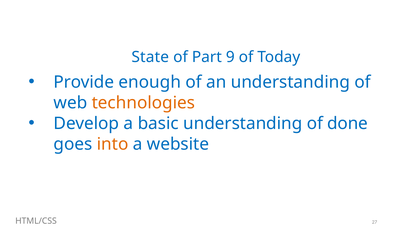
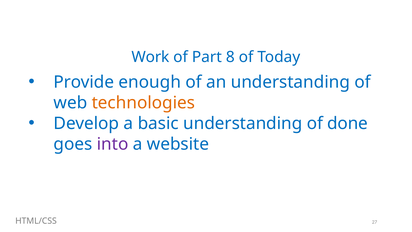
State: State -> Work
9: 9 -> 8
into colour: orange -> purple
